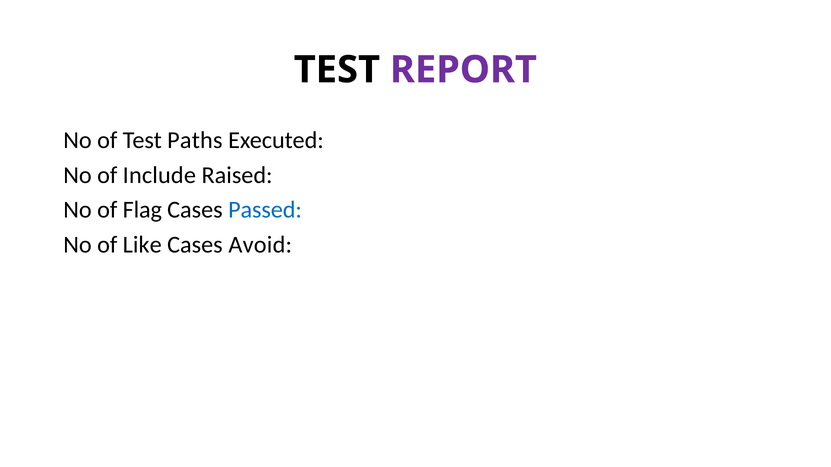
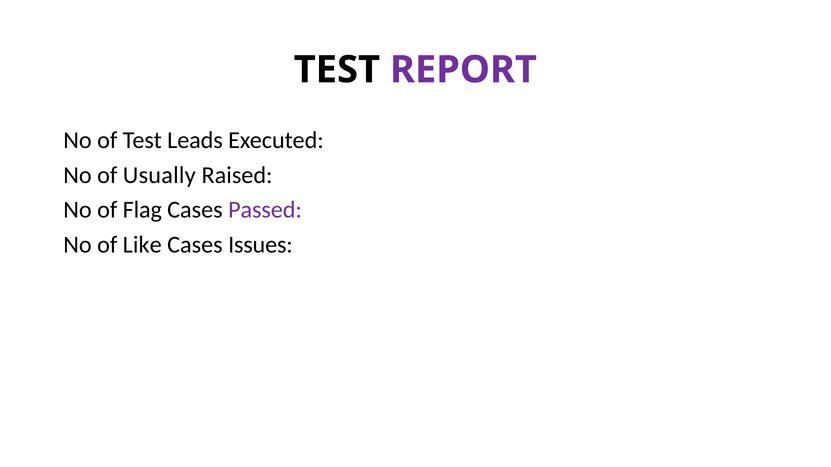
Paths: Paths -> Leads
Include: Include -> Usually
Passed colour: blue -> purple
Avoid: Avoid -> Issues
